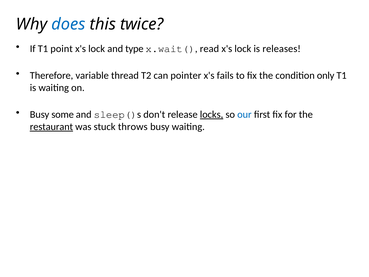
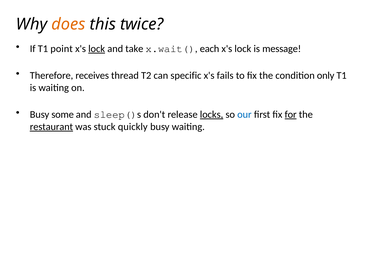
does colour: blue -> orange
lock at (97, 49) underline: none -> present
type: type -> take
read: read -> each
releases: releases -> message
variable: variable -> receives
pointer: pointer -> specific
for underline: none -> present
throws: throws -> quickly
